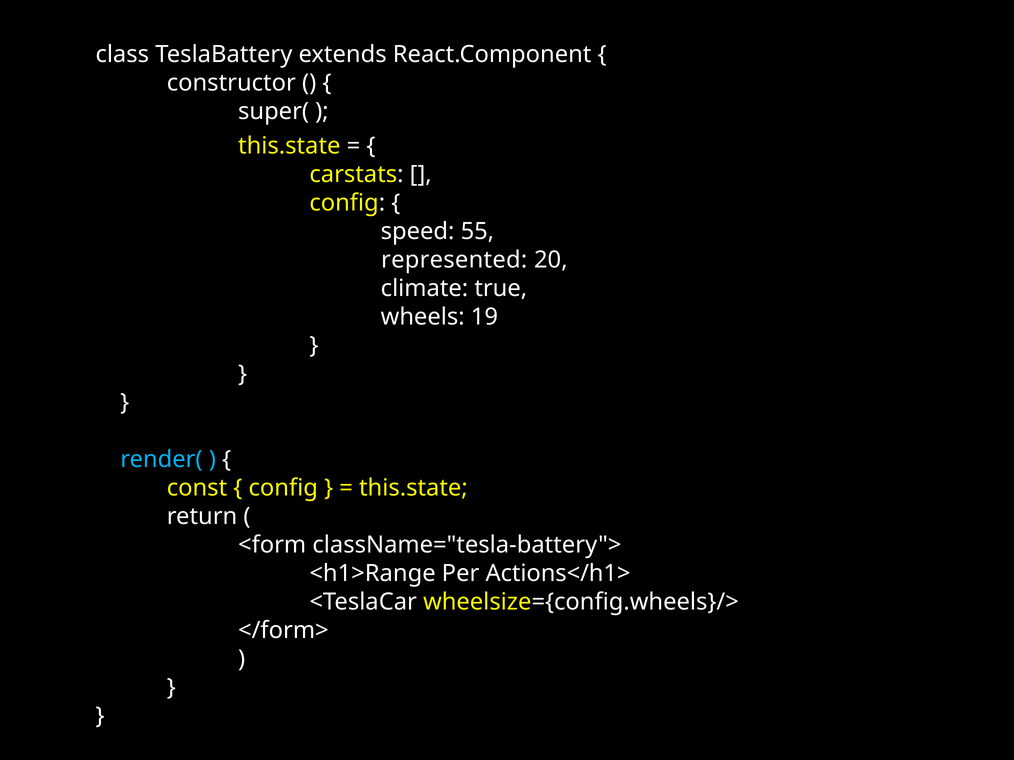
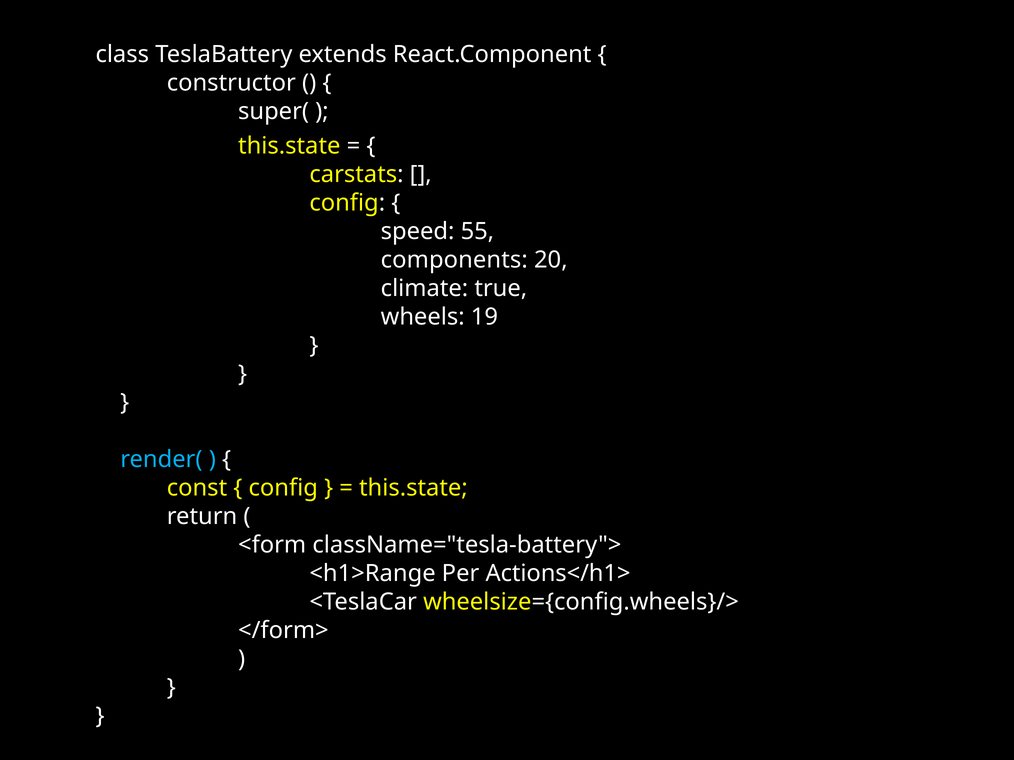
represented: represented -> components
